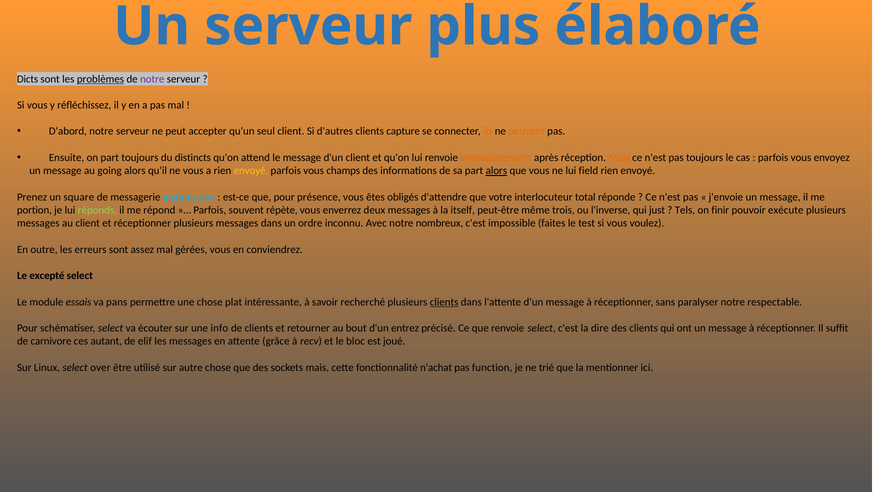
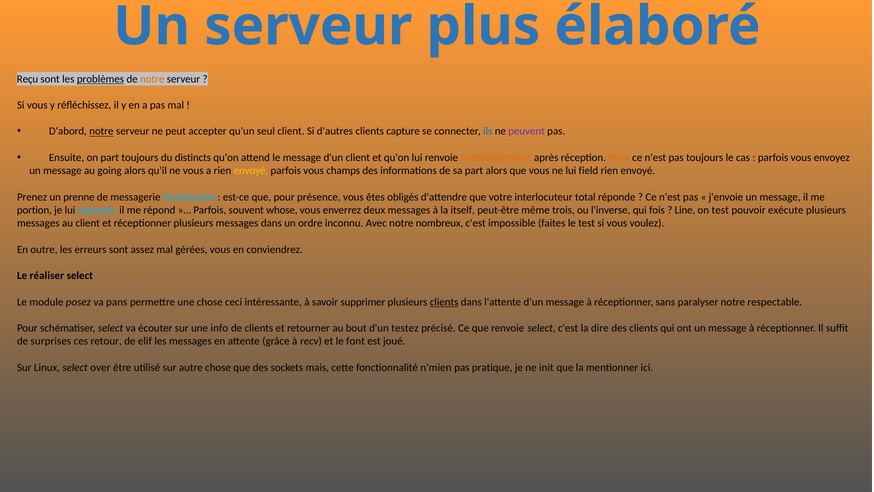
Dicts: Dicts -> Reçu
notre at (152, 79) colour: purple -> orange
notre at (101, 131) underline: none -> present
ils colour: orange -> blue
peuvent colour: orange -> purple
alors at (496, 171) underline: present -> none
square: square -> prenne
réponds colour: light green -> light blue
répète: répète -> whose
just: just -> fois
Tels: Tels -> Line
on finir: finir -> test
excepté: excepté -> réaliser
essais: essais -> posez
plat: plat -> ceci
recherché: recherché -> supprimer
entrez: entrez -> testez
carnivore: carnivore -> surprises
autant: autant -> retour
bloc: bloc -> font
n'achat: n'achat -> n'mien
function: function -> pratique
trié: trié -> init
